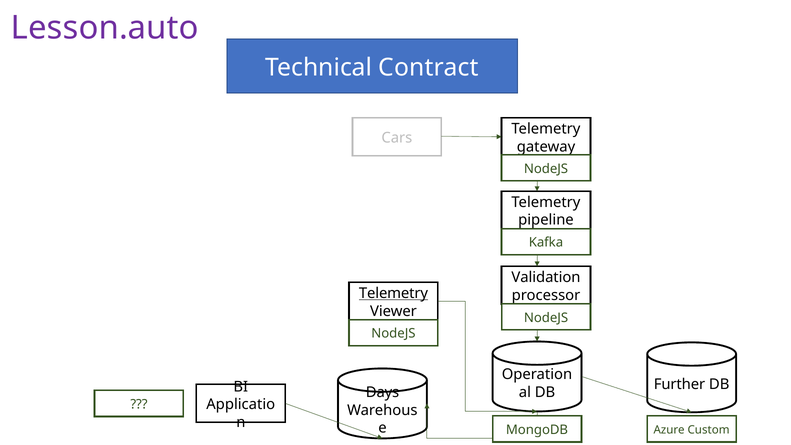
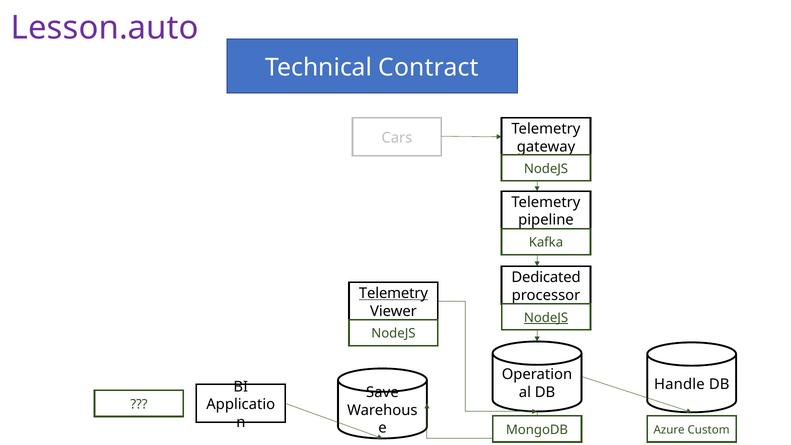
Validation: Validation -> Dedicated
NodeJS at (546, 318) underline: none -> present
Further: Further -> Handle
Days: Days -> Save
